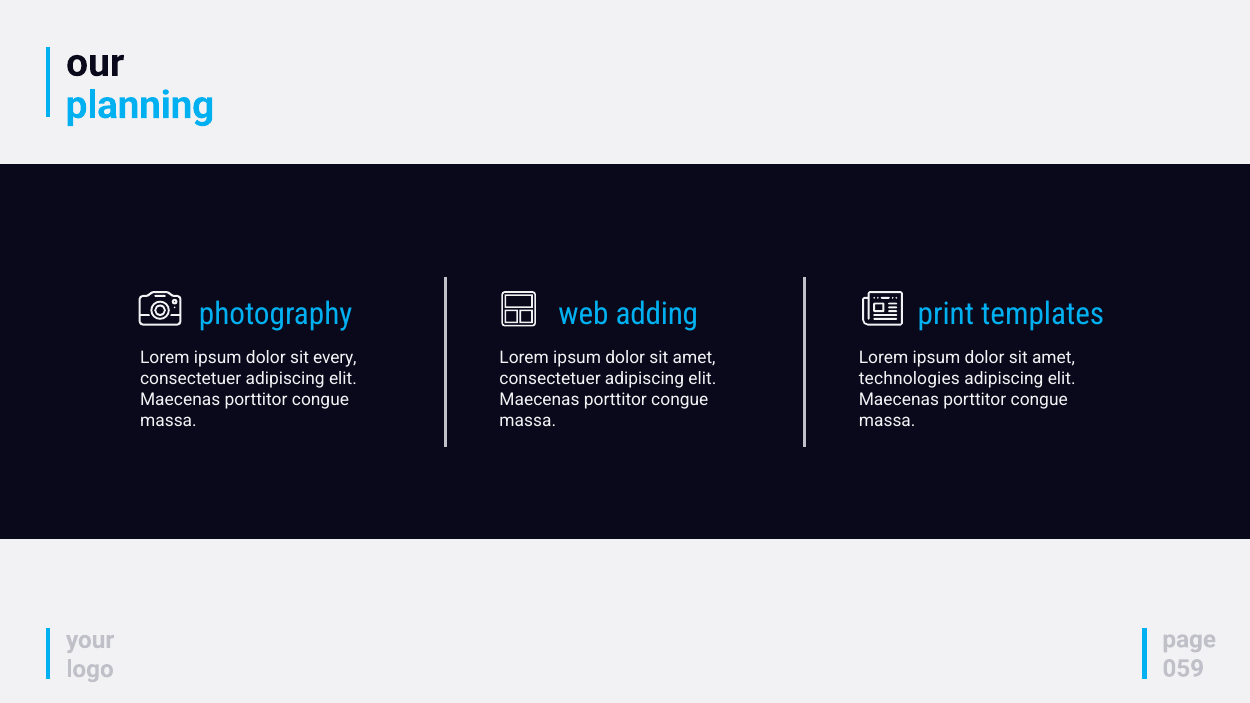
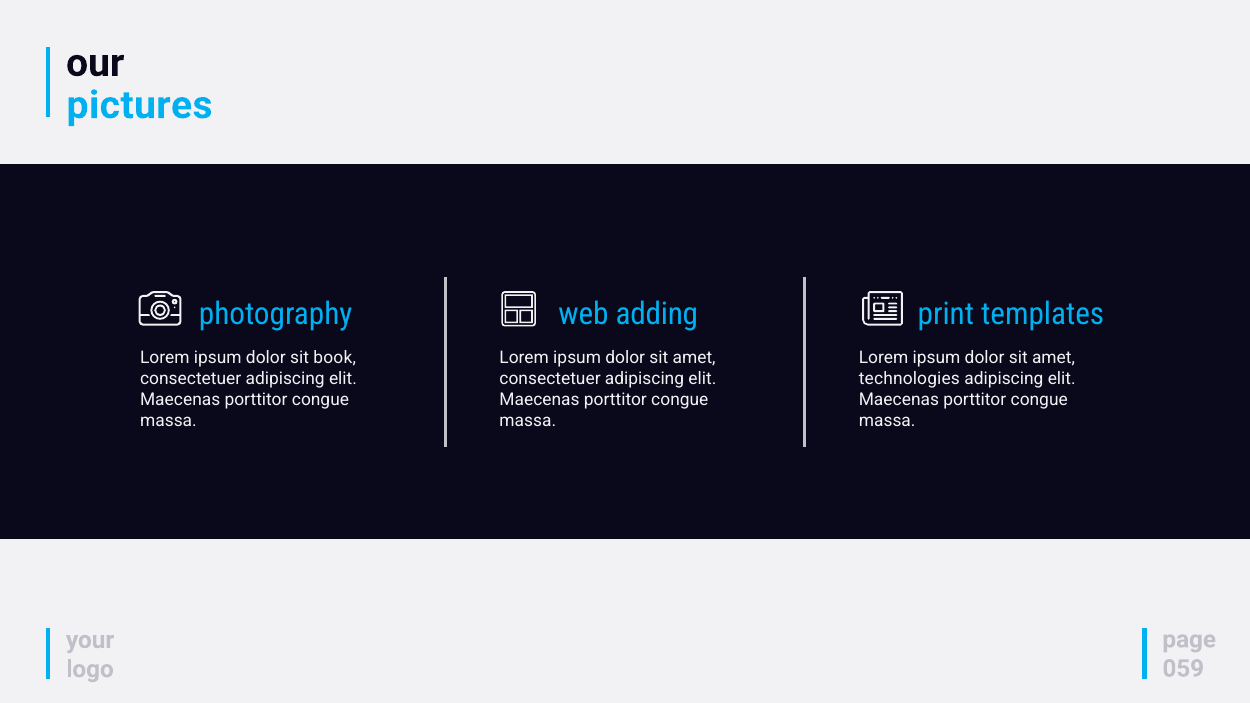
planning: planning -> pictures
every: every -> book
